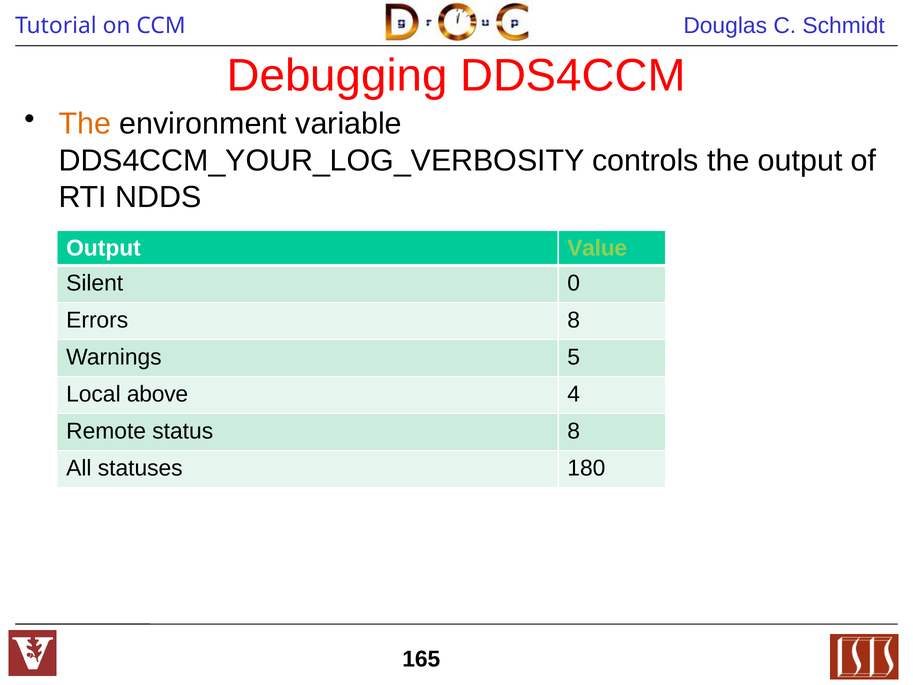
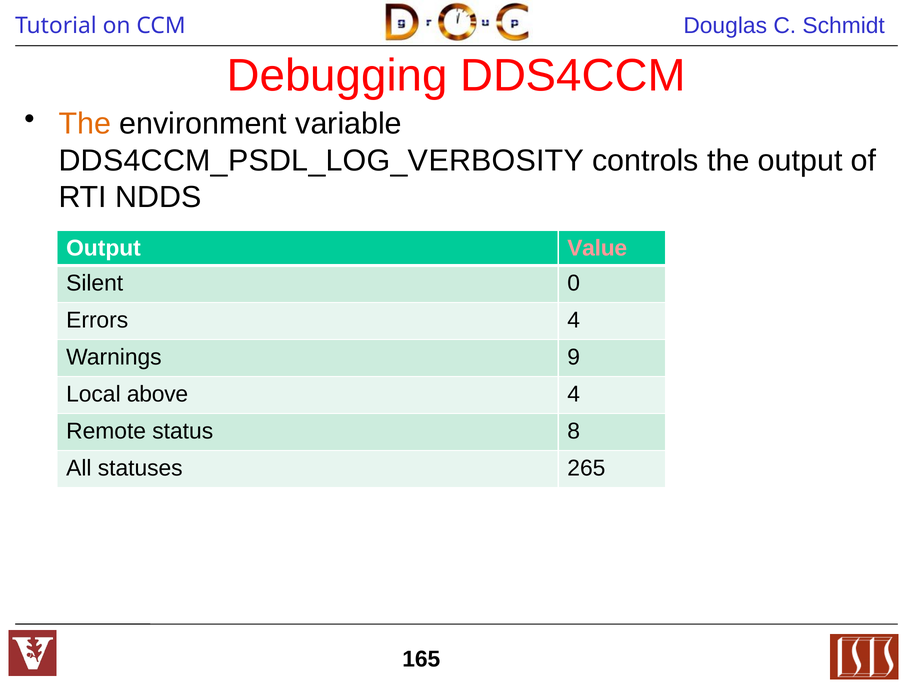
DDS4CCM_YOUR_LOG_VERBOSITY: DDS4CCM_YOUR_LOG_VERBOSITY -> DDS4CCM_PSDL_LOG_VERBOSITY
Value colour: light green -> pink
Errors 8: 8 -> 4
5: 5 -> 9
180: 180 -> 265
